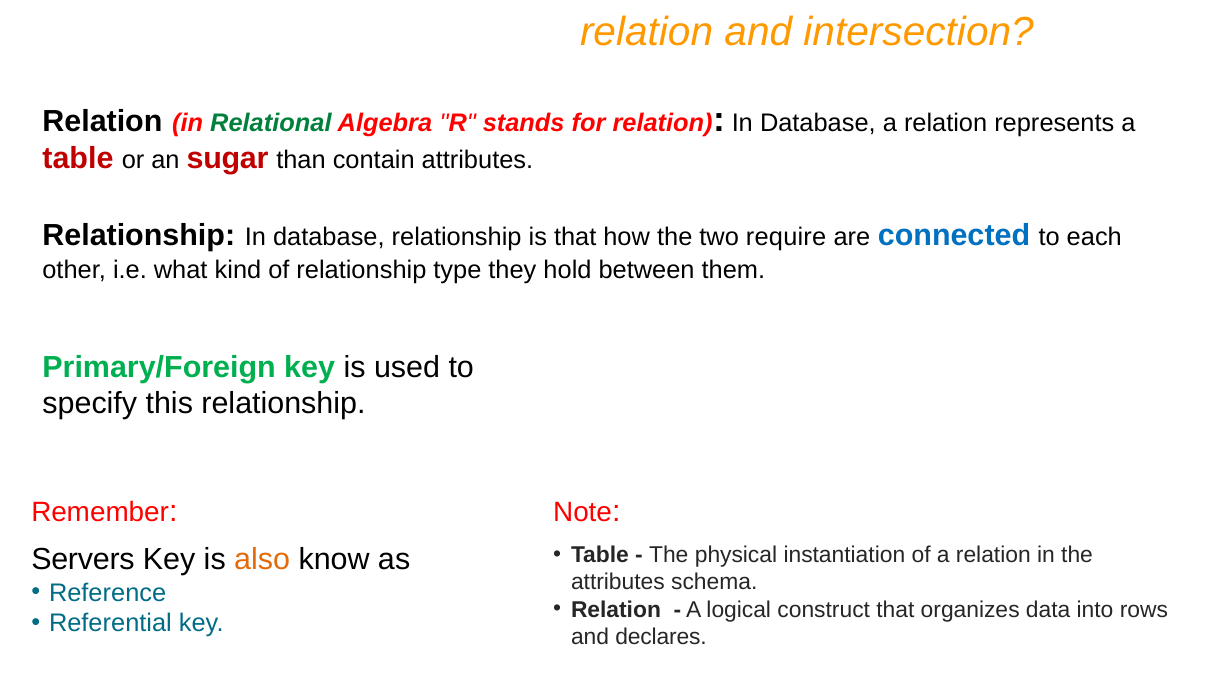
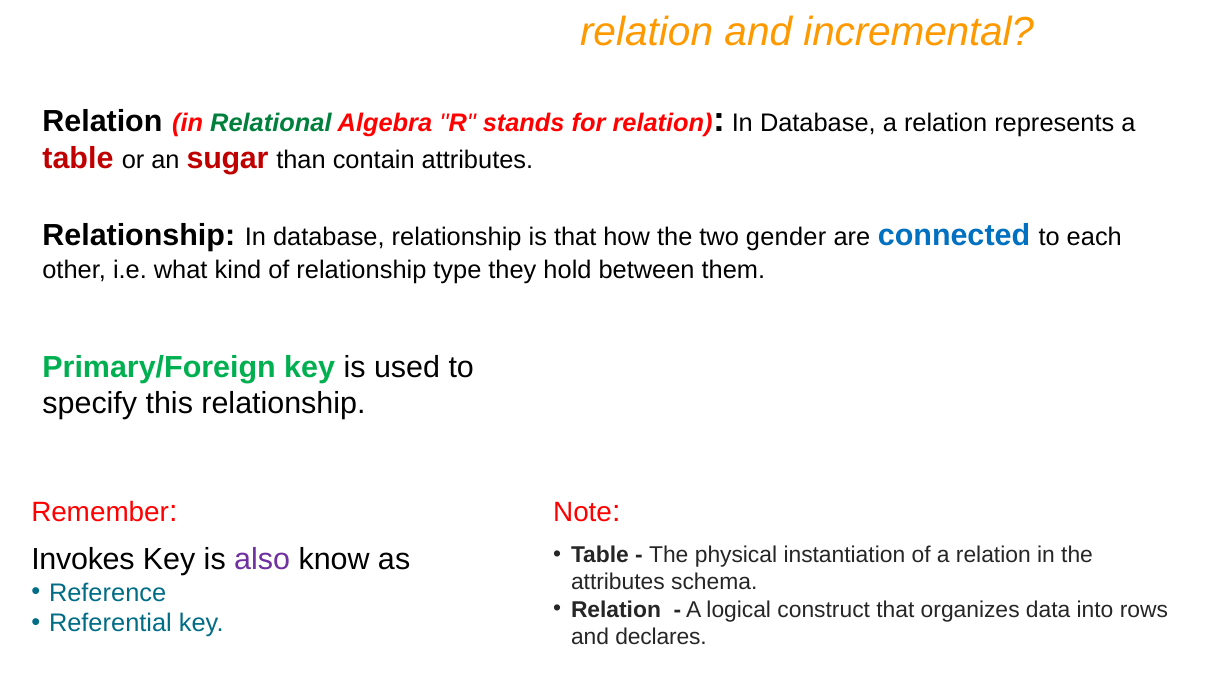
intersection: intersection -> incremental
require: require -> gender
Servers: Servers -> Invokes
also colour: orange -> purple
